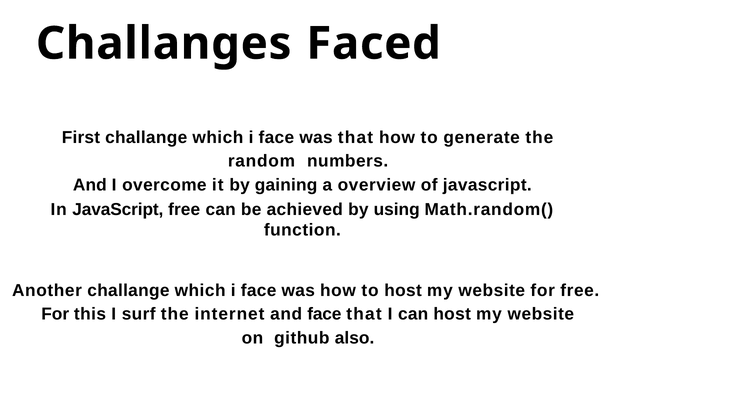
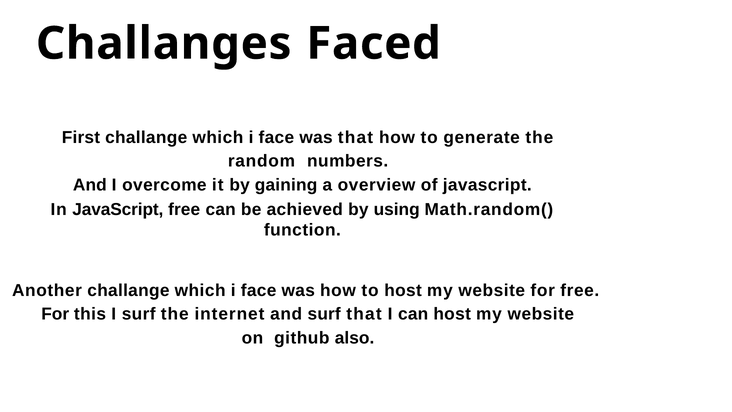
and face: face -> surf
